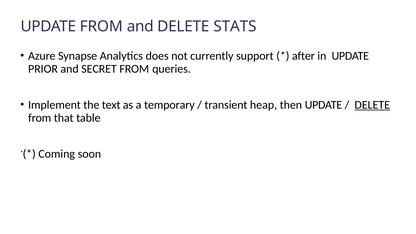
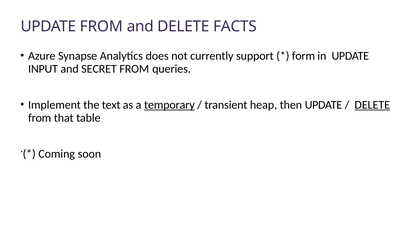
STATS: STATS -> FACTS
after: after -> form
PRIOR: PRIOR -> INPUT
temporary underline: none -> present
